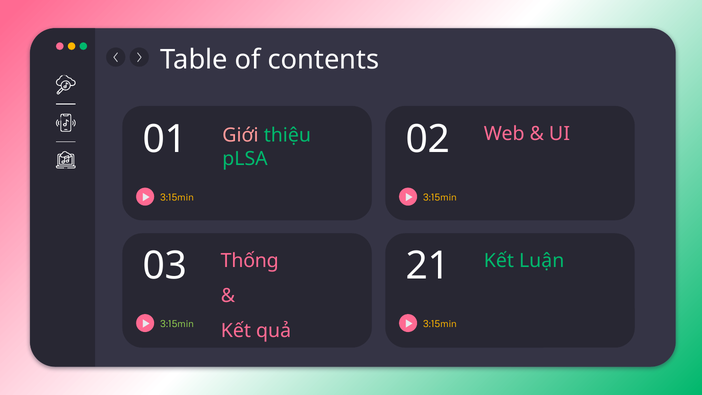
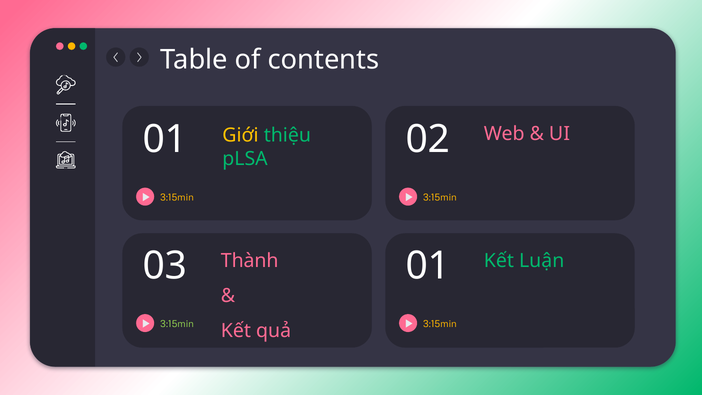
Giới colour: pink -> yellow
Thống: Thống -> Thành
03 21: 21 -> 01
